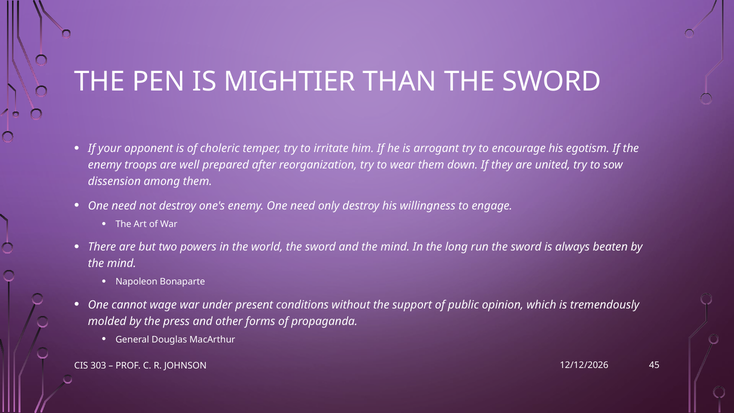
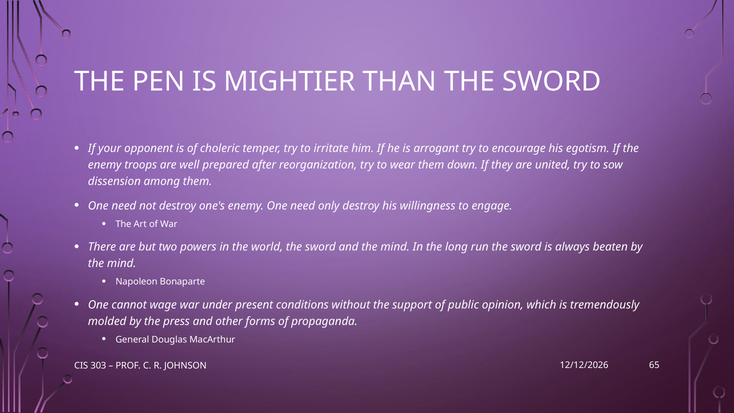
45: 45 -> 65
